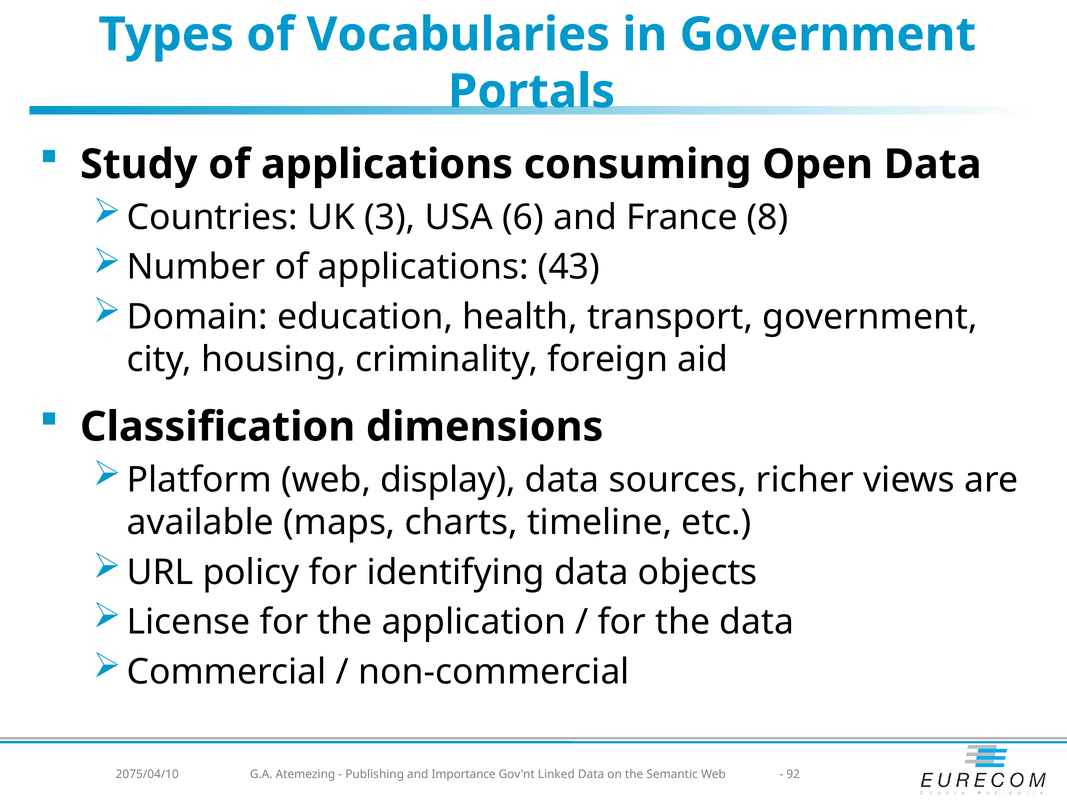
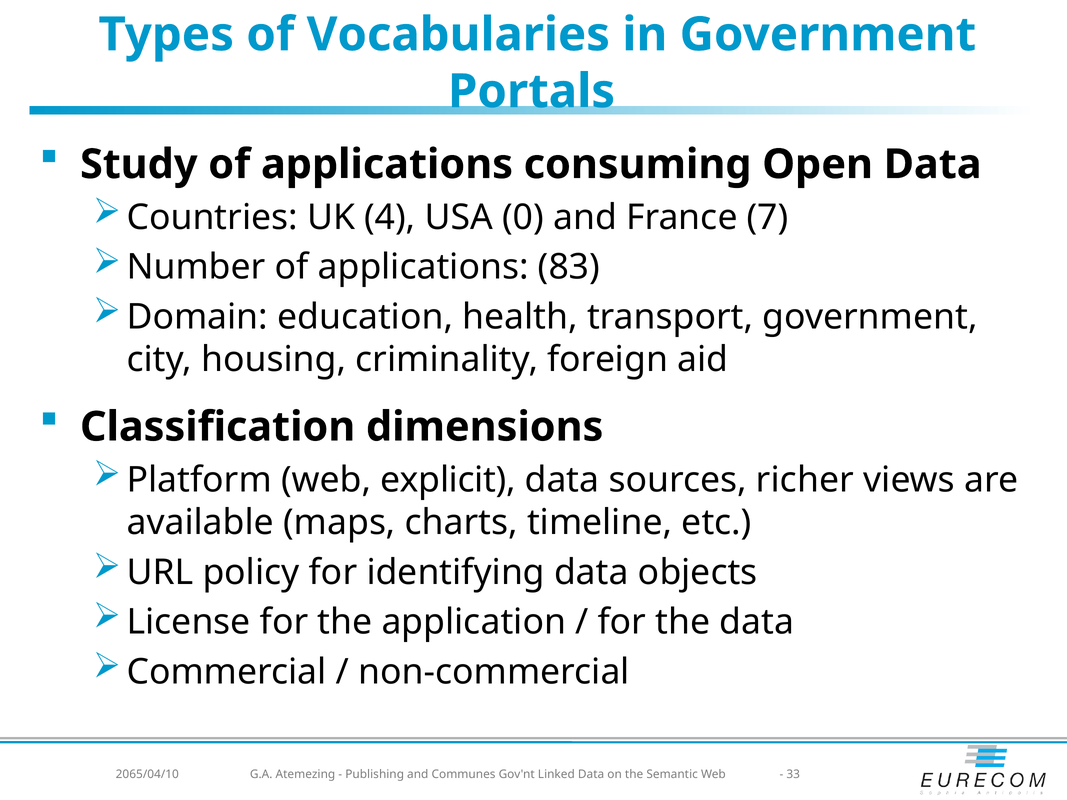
3: 3 -> 4
6: 6 -> 0
8: 8 -> 7
43: 43 -> 83
display: display -> explicit
2075/04/10: 2075/04/10 -> 2065/04/10
Importance: Importance -> Communes
92: 92 -> 33
